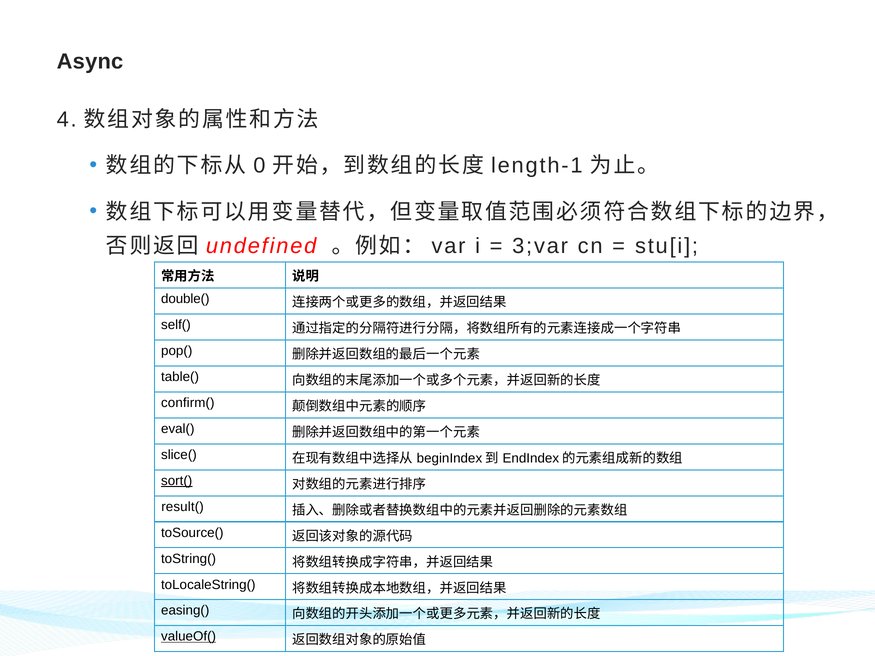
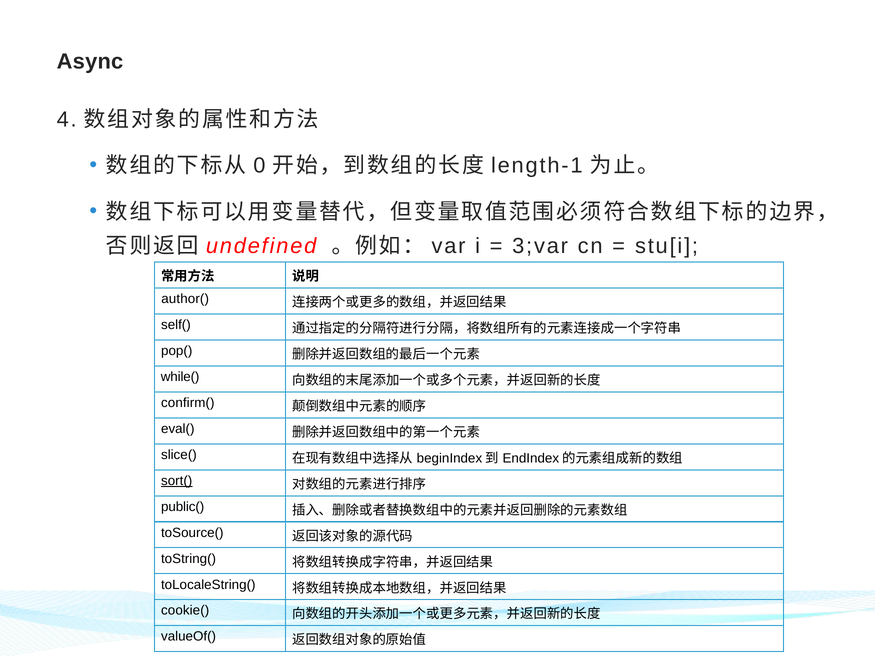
double(: double( -> author(
table(: table( -> while(
result(: result( -> public(
easing(: easing( -> cookie(
valueOf( underline: present -> none
